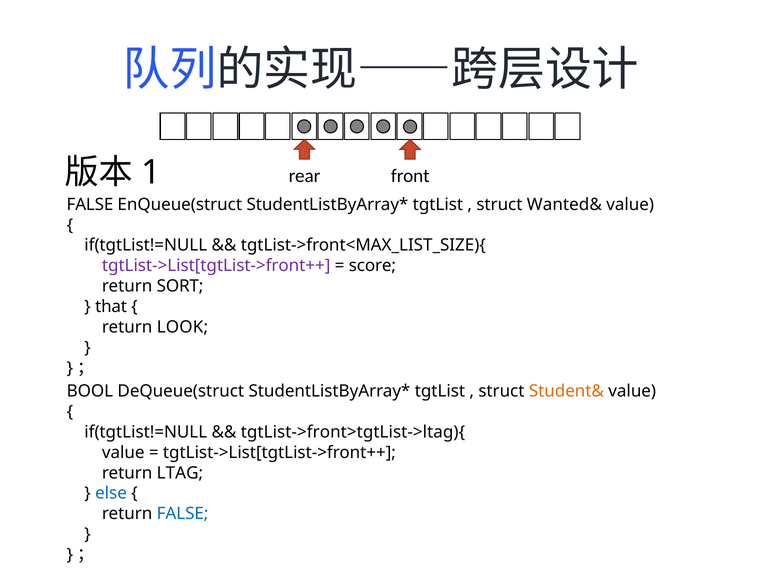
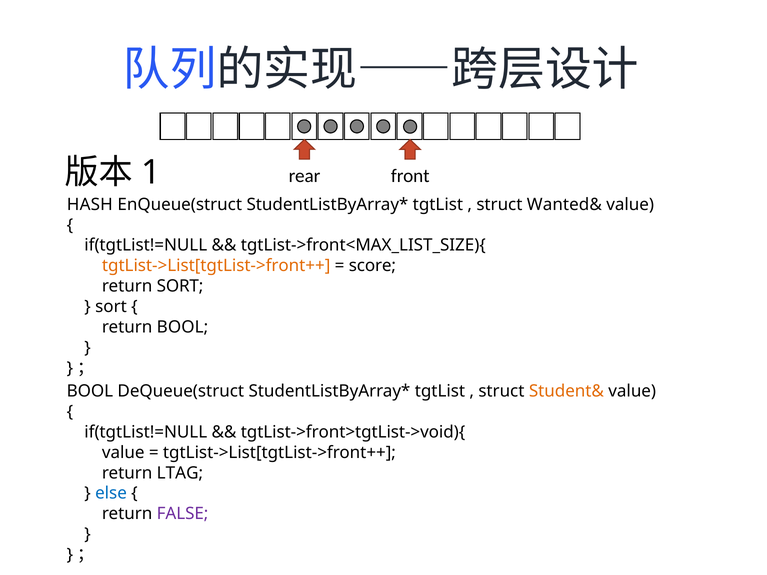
FALSE at (90, 205): FALSE -> HASH
tgtList->List[tgtList->front++ at (216, 266) colour: purple -> orange
that at (111, 307): that -> sort
return LOOK: LOOK -> BOOL
tgtList->front>tgtList->ltag){: tgtList->front>tgtList->ltag){ -> tgtList->front>tgtList->void){
FALSE at (183, 514) colour: blue -> purple
